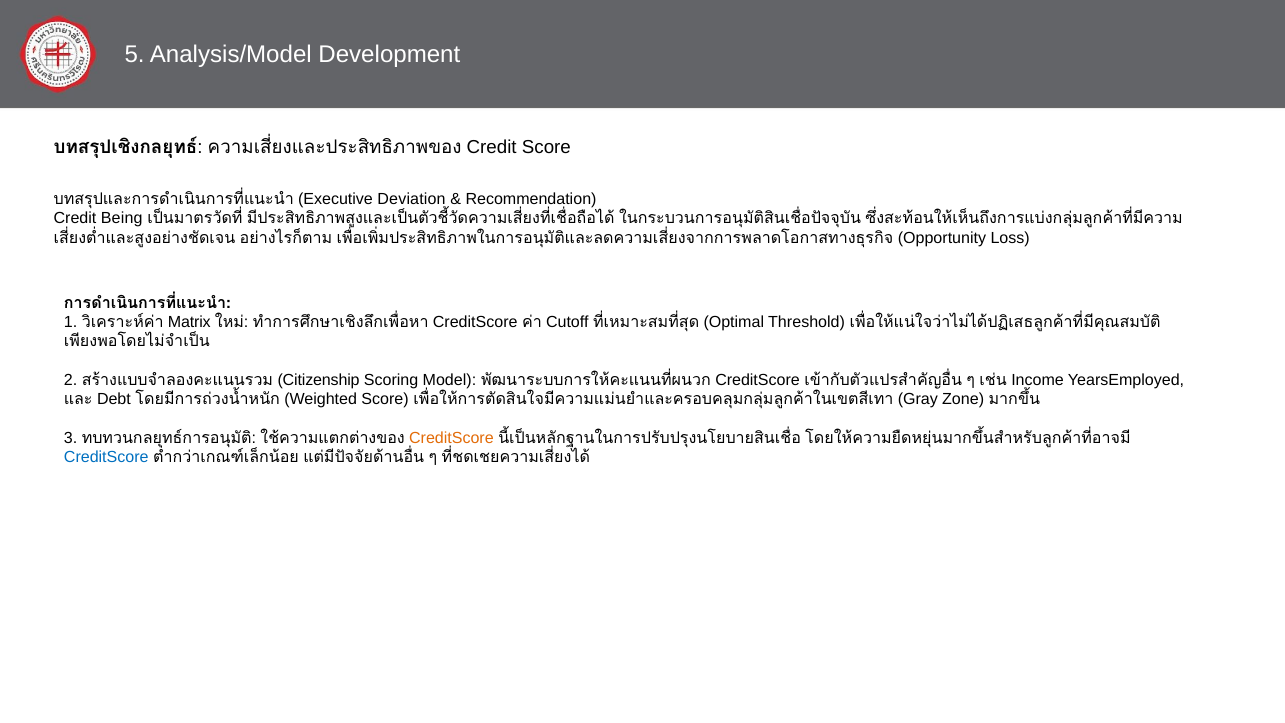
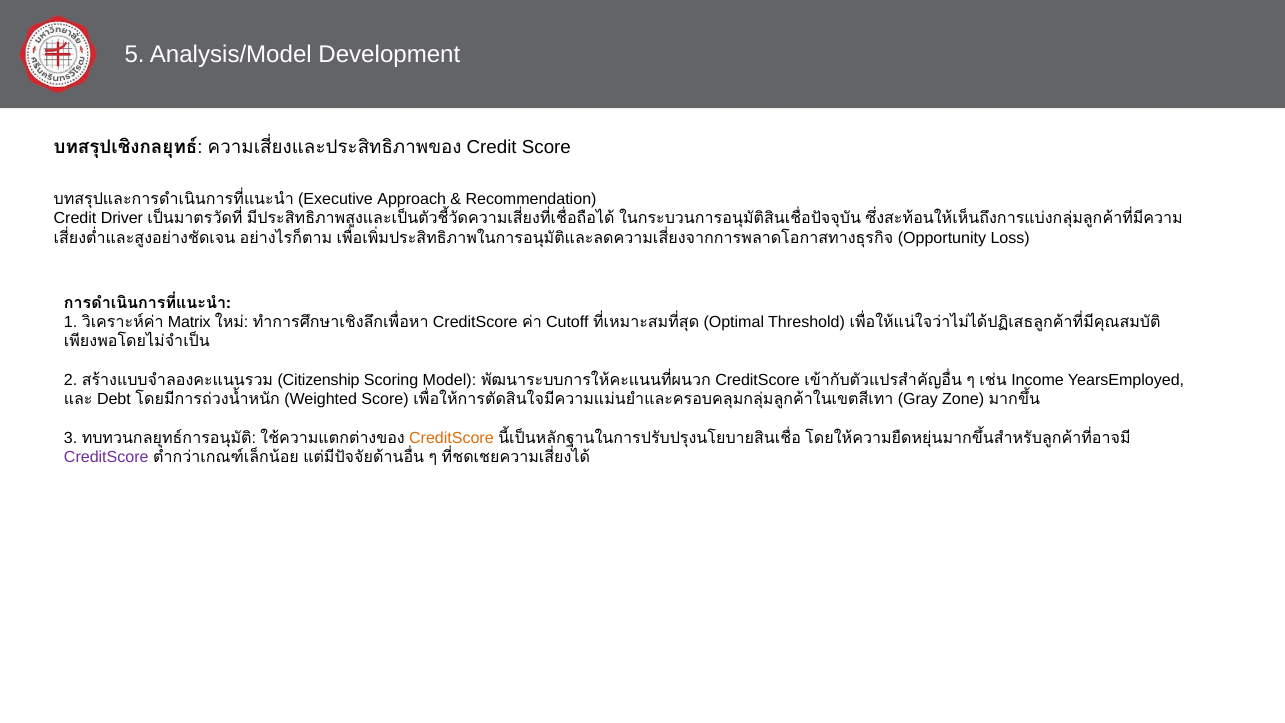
Deviation: Deviation -> Approach
Being: Being -> Driver
CreditScore at (106, 457) colour: blue -> purple
